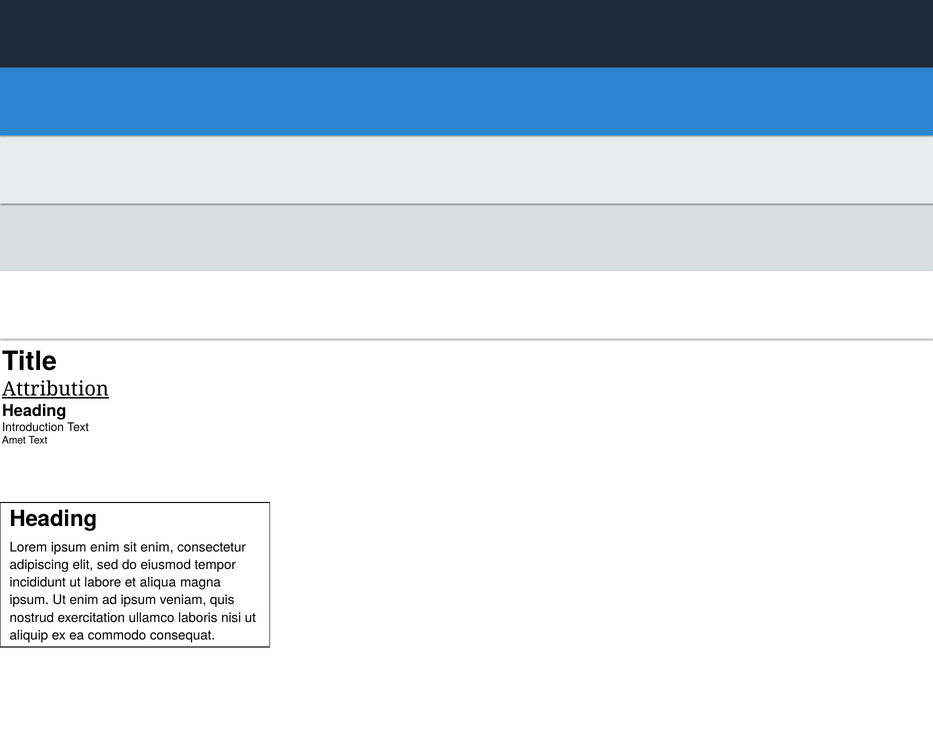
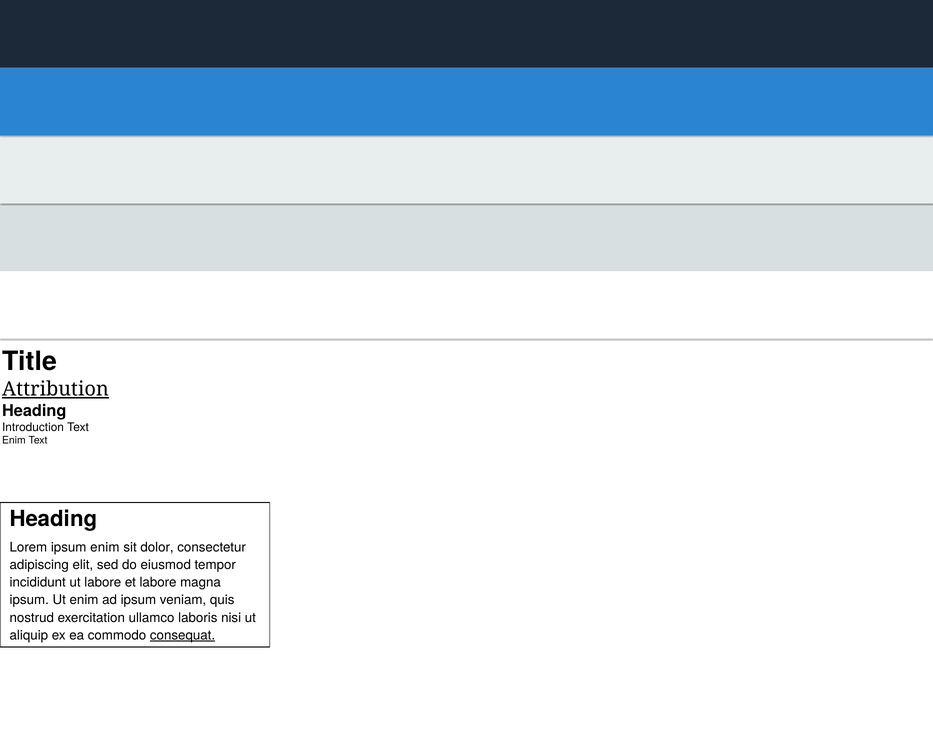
Amet at (14, 441): Amet -> Enim
sit enim: enim -> dolor
et aliqua: aliqua -> labore
consequat underline: none -> present
